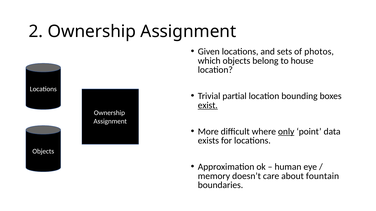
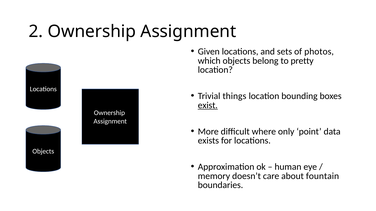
house: house -> pretty
partial: partial -> things
only underline: present -> none
